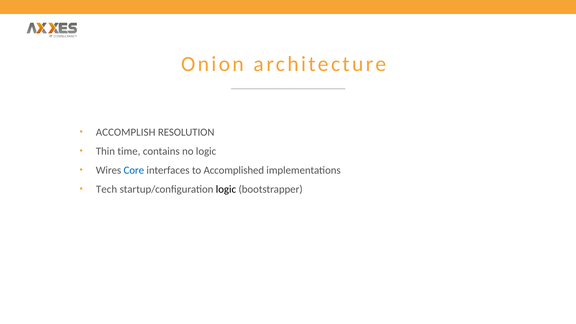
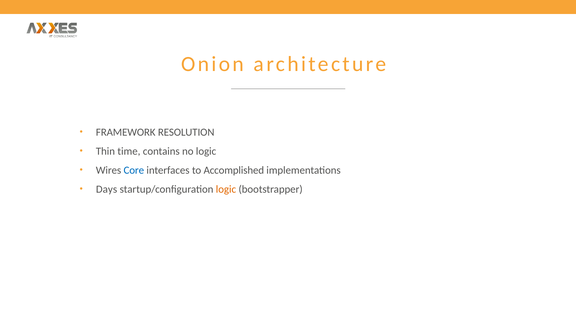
ACCOMPLISH: ACCOMPLISH -> FRAMEWORK
Tech: Tech -> Days
logic at (226, 189) colour: black -> orange
